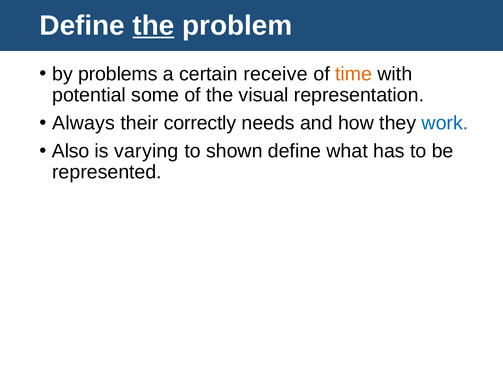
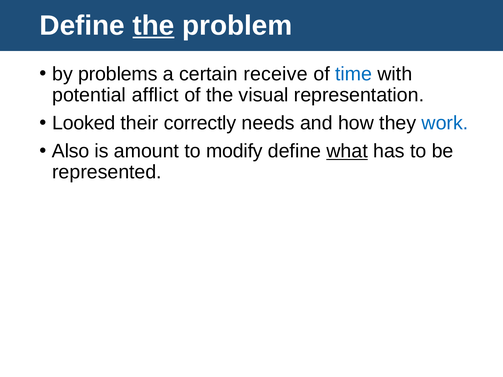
time colour: orange -> blue
some: some -> afflict
Always: Always -> Looked
varying: varying -> amount
shown: shown -> modify
what underline: none -> present
